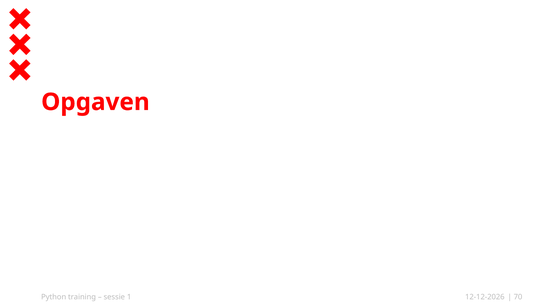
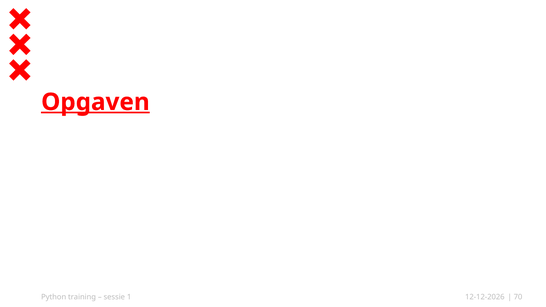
Opgaven underline: none -> present
